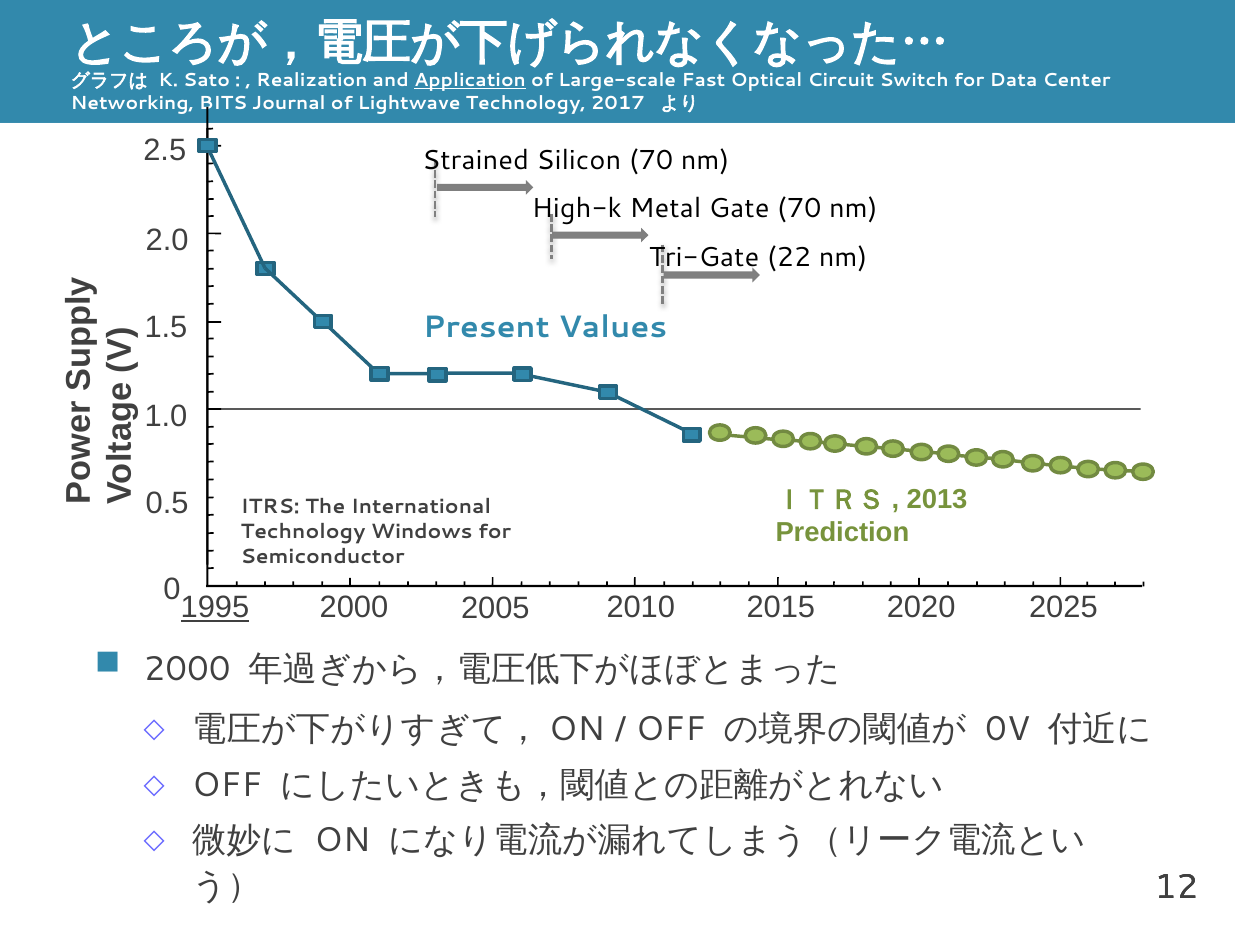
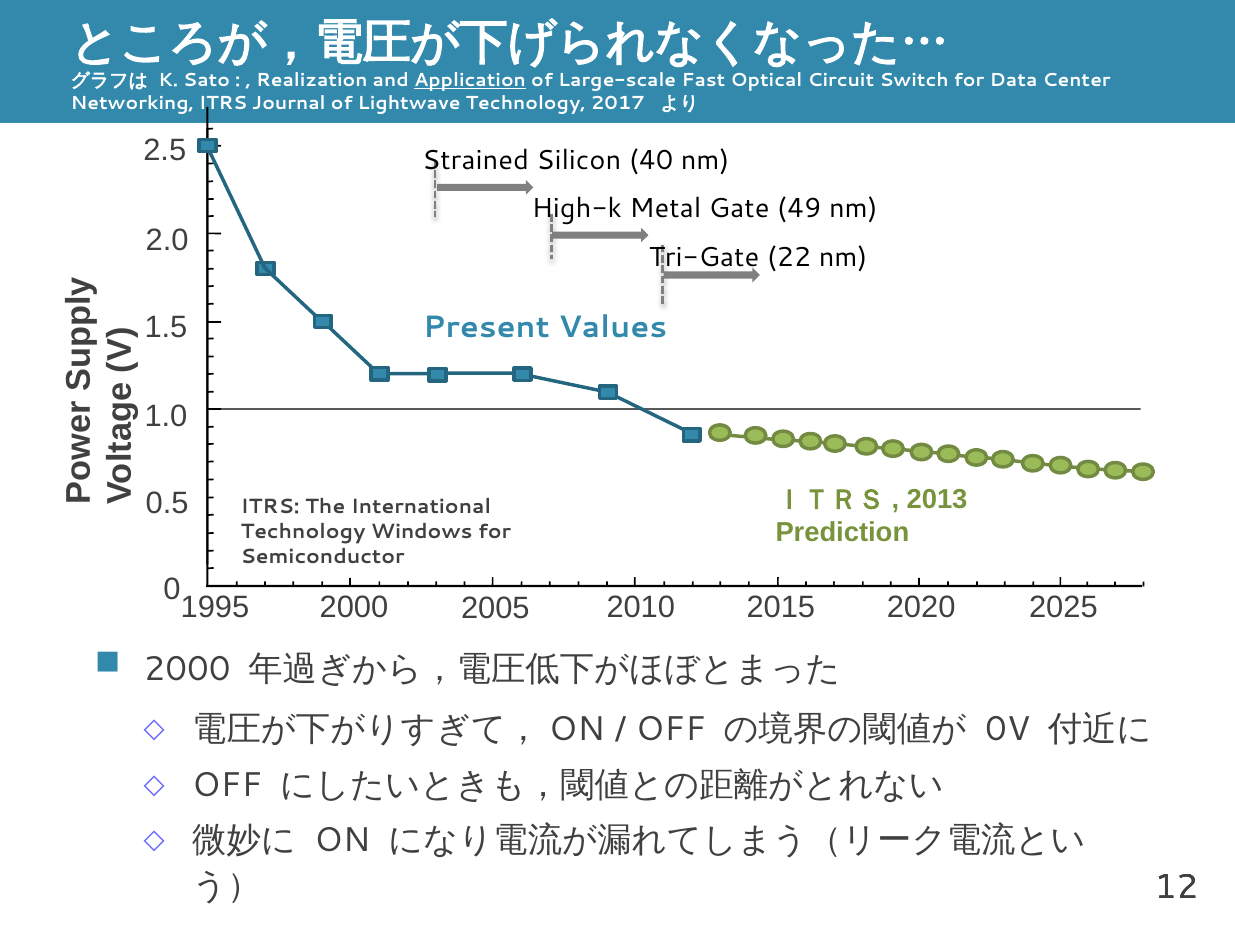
Networking BITS: BITS -> ITRS
Silicon 70: 70 -> 40
Gate 70: 70 -> 49
1995 underline: present -> none
